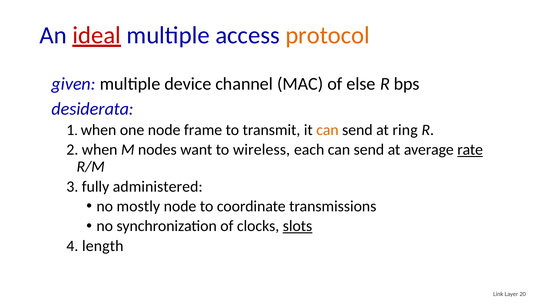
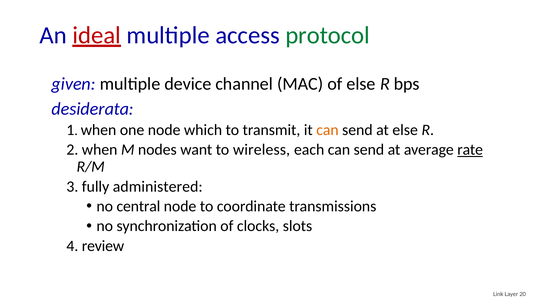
protocol colour: orange -> green
frame: frame -> which
at ring: ring -> else
mostly: mostly -> central
slots underline: present -> none
length: length -> review
